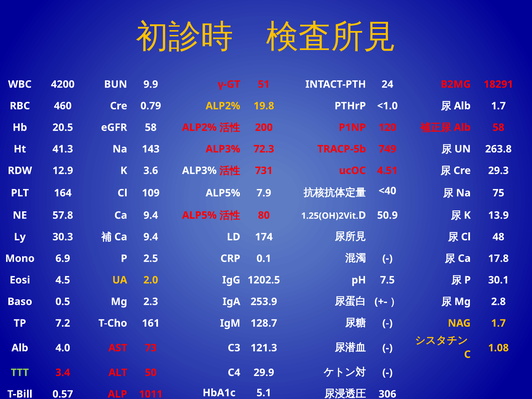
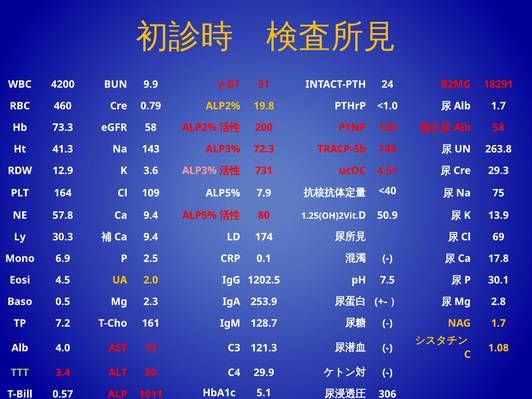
20.5: 20.5 -> 73.3
ALP3% at (199, 171) colour: white -> pink
48: 48 -> 69
